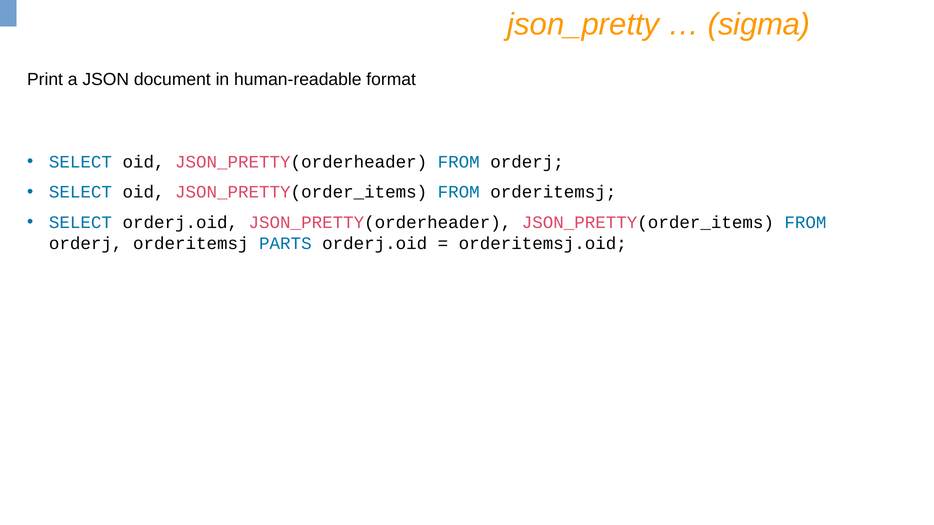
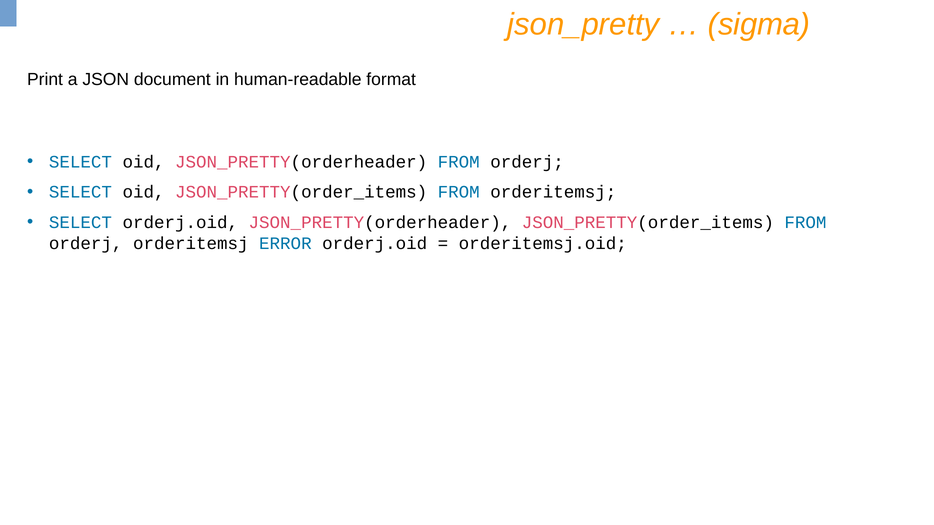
PARTS: PARTS -> ERROR
